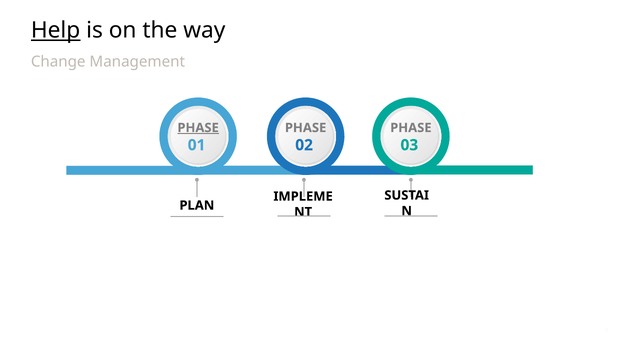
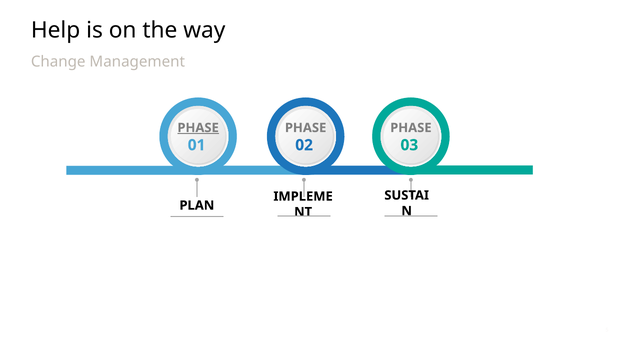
Help underline: present -> none
